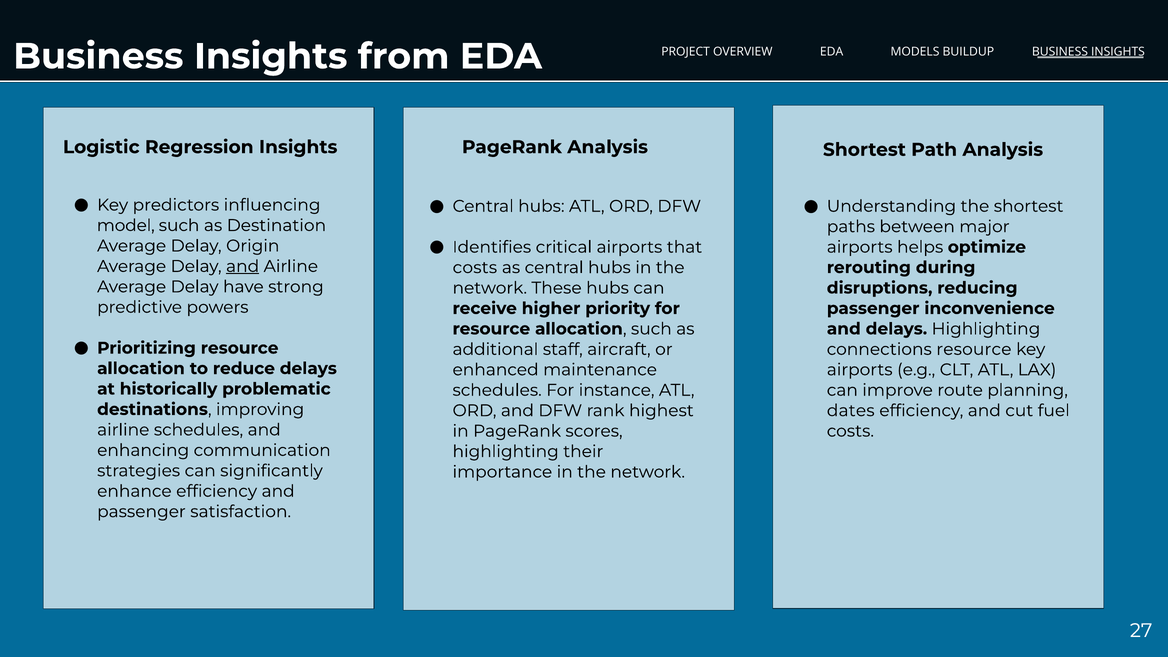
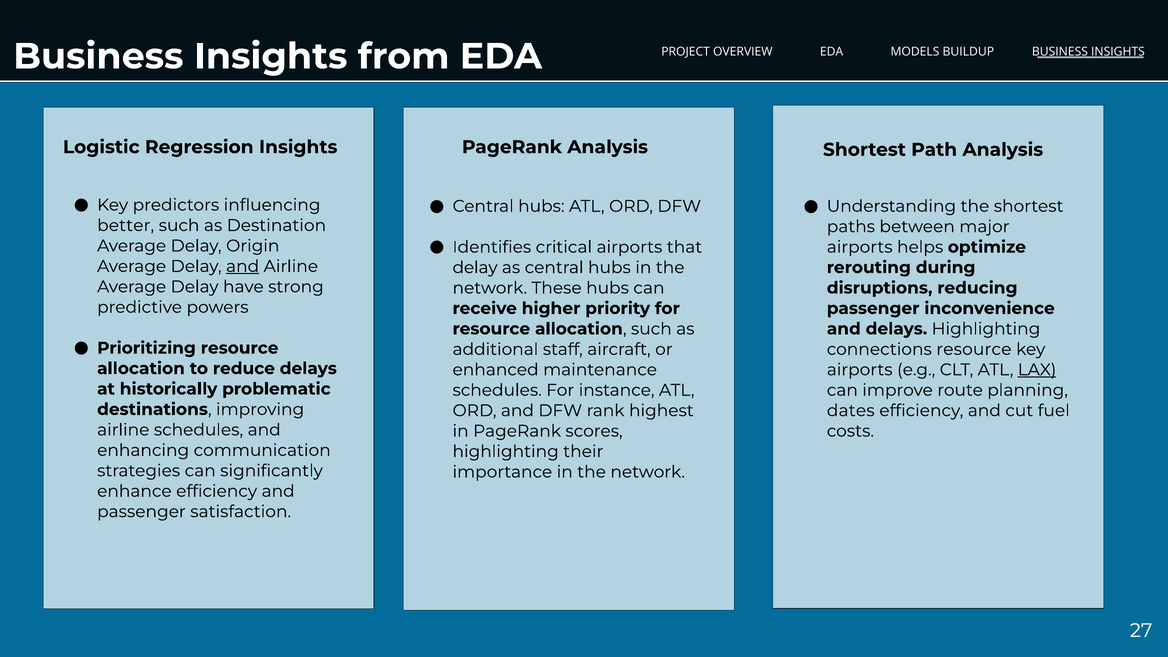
model: model -> better
costs at (475, 268): costs -> delay
LAX underline: none -> present
